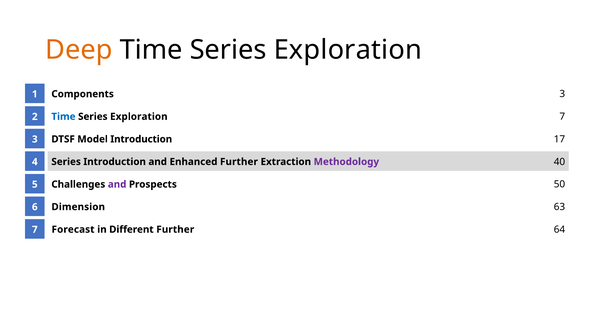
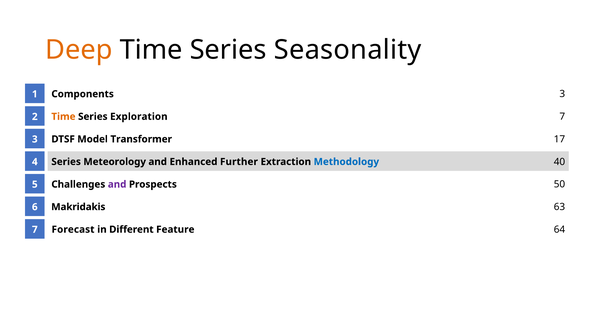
Exploration at (348, 50): Exploration -> Seasonality
Time at (63, 117) colour: blue -> orange
Model Introduction: Introduction -> Transformer
Series Introduction: Introduction -> Meteorology
Methodology colour: purple -> blue
Dimension: Dimension -> Makridakis
Different Further: Further -> Feature
